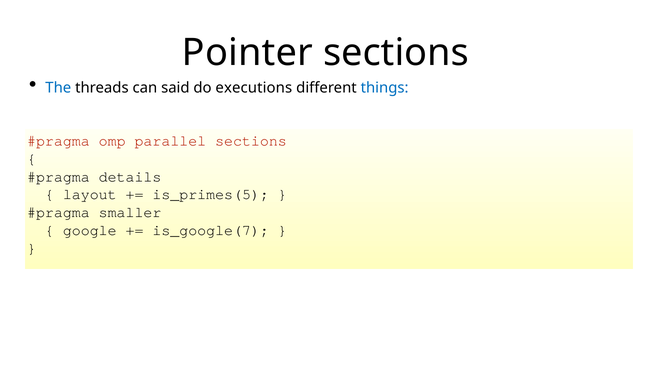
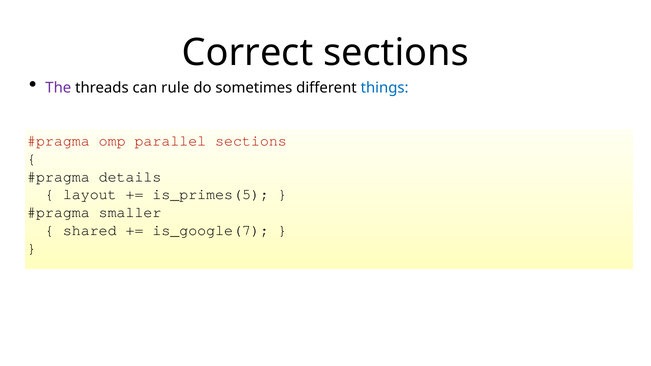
Pointer: Pointer -> Correct
The colour: blue -> purple
said: said -> rule
executions: executions -> sometimes
google: google -> shared
